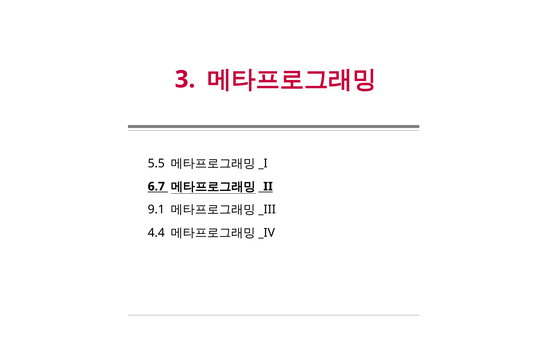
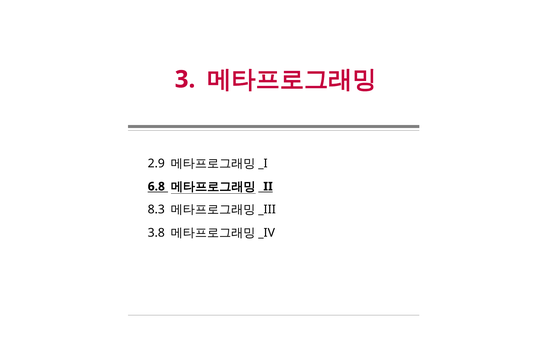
5.5: 5.5 -> 2.9
6.7: 6.7 -> 6.8
9.1: 9.1 -> 8.3
4.4: 4.4 -> 3.8
